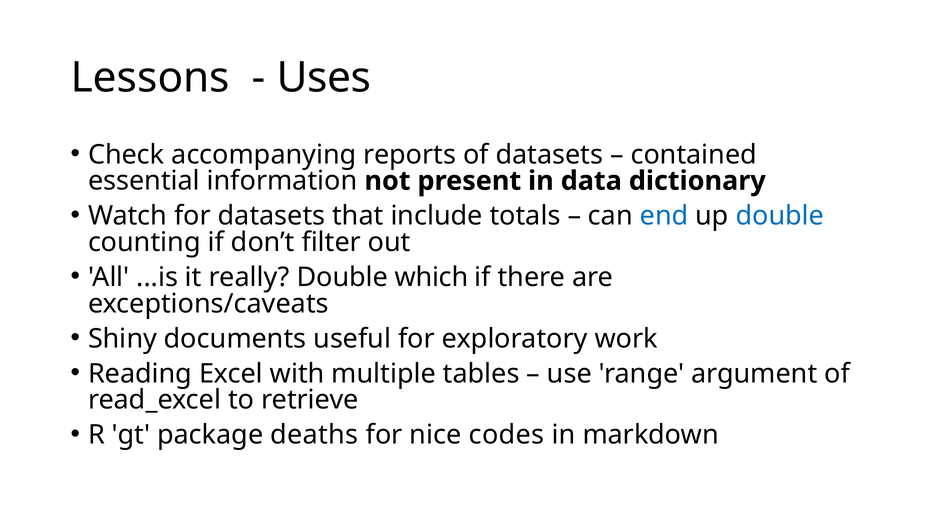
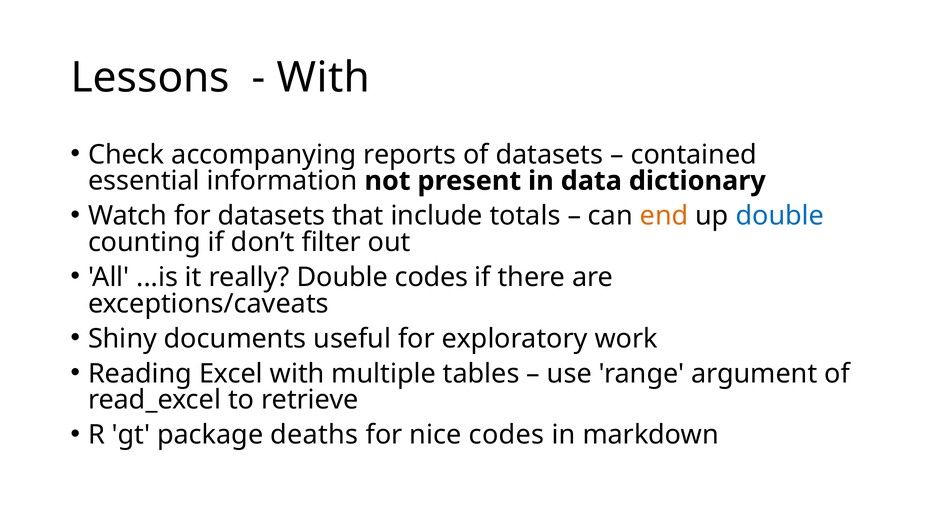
Uses at (324, 78): Uses -> With
end colour: blue -> orange
Double which: which -> codes
